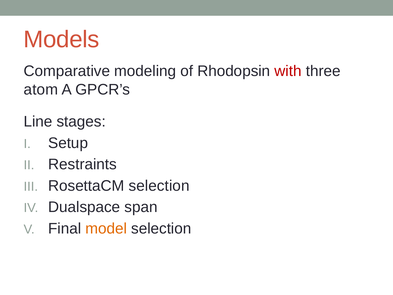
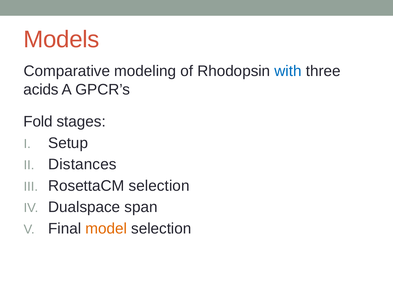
with colour: red -> blue
atom: atom -> acids
Line: Line -> Fold
Restraints: Restraints -> Distances
